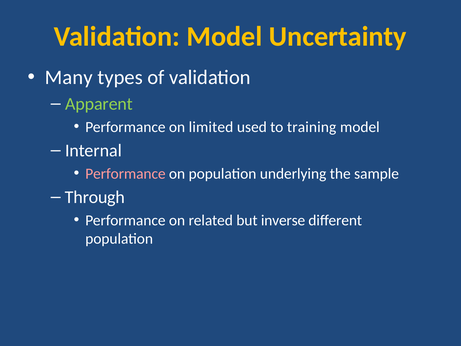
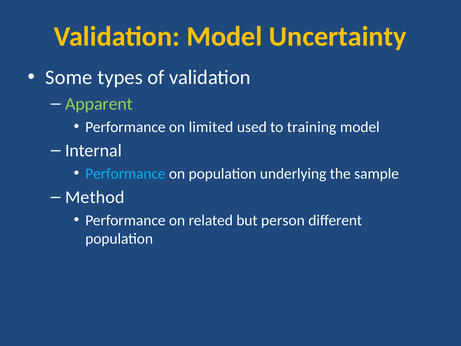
Many: Many -> Some
Performance at (125, 173) colour: pink -> light blue
Through: Through -> Method
inverse: inverse -> person
